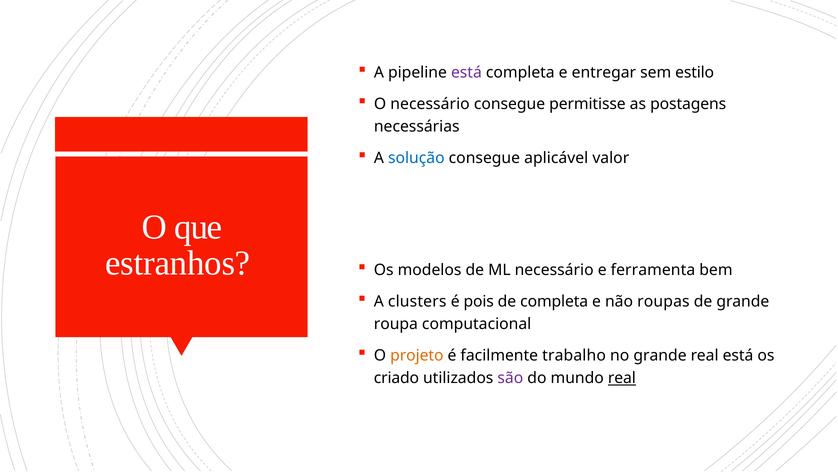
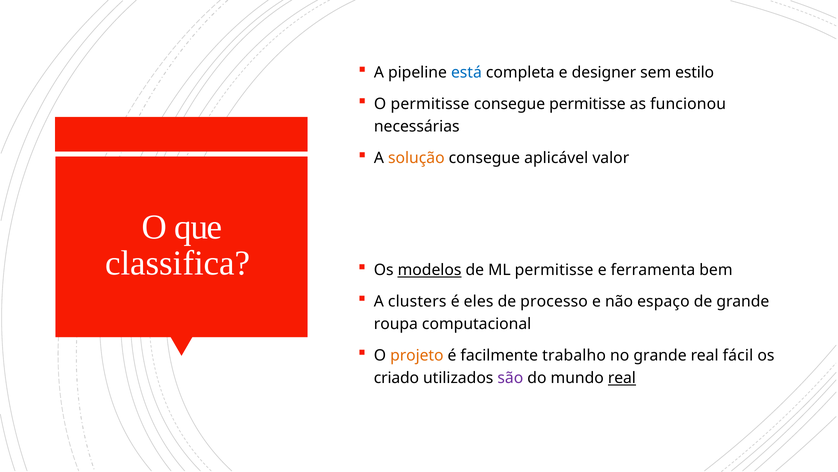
está at (466, 73) colour: purple -> blue
entregar: entregar -> designer
O necessário: necessário -> permitisse
postagens: postagens -> funcionou
solução colour: blue -> orange
estranhos: estranhos -> classifica
modelos underline: none -> present
ML necessário: necessário -> permitisse
pois: pois -> eles
de completa: completa -> processo
roupas: roupas -> espaço
real está: está -> fácil
